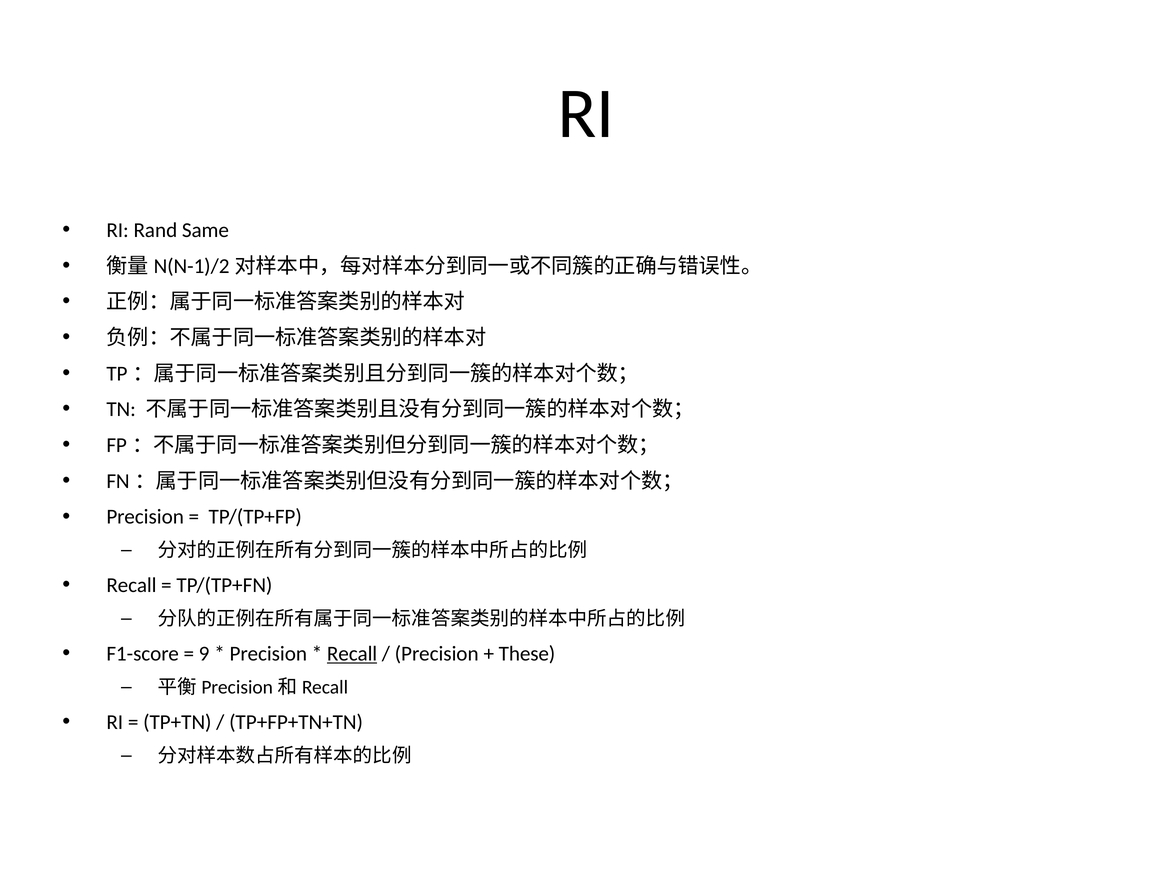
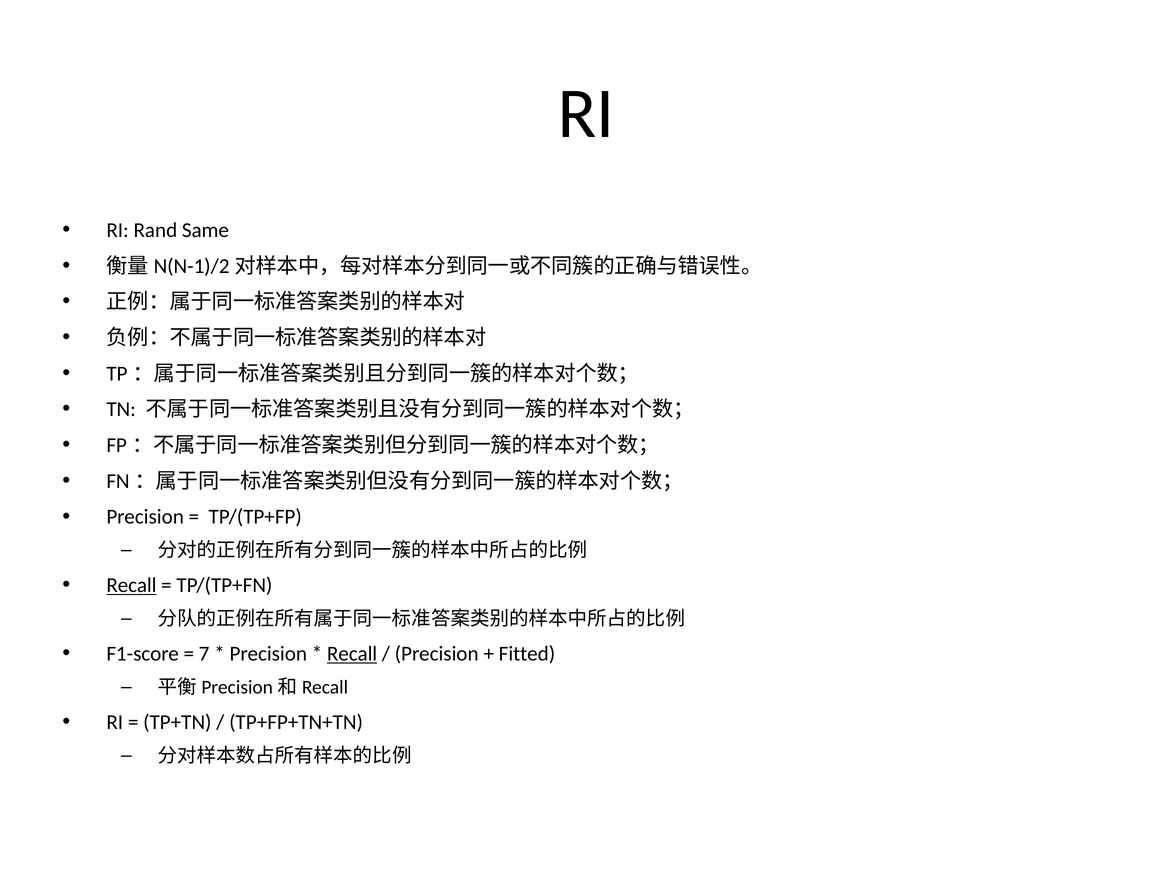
Recall at (131, 585) underline: none -> present
9: 9 -> 7
These: These -> Fitted
